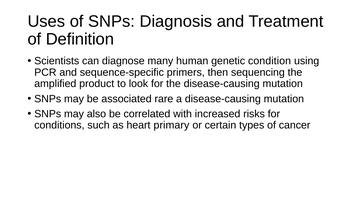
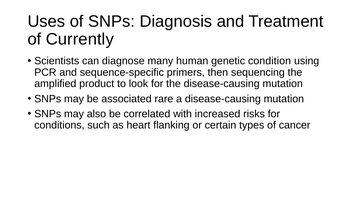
Definition: Definition -> Currently
primary: primary -> flanking
